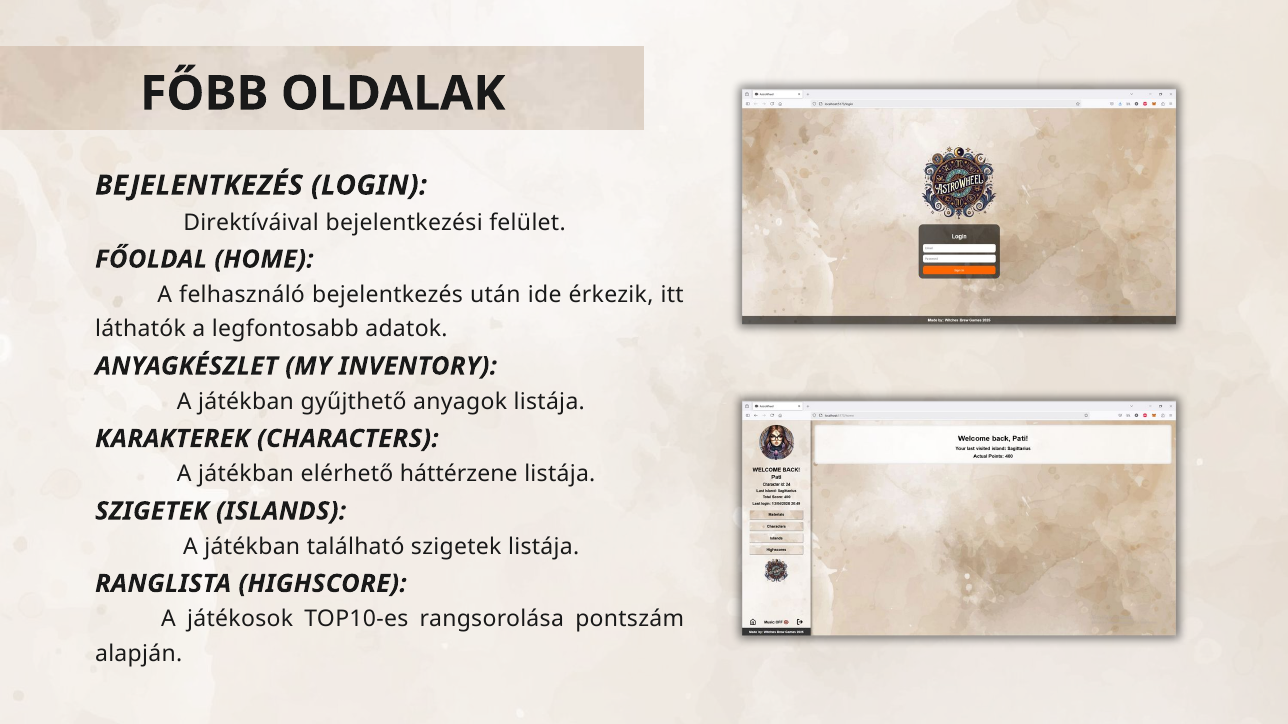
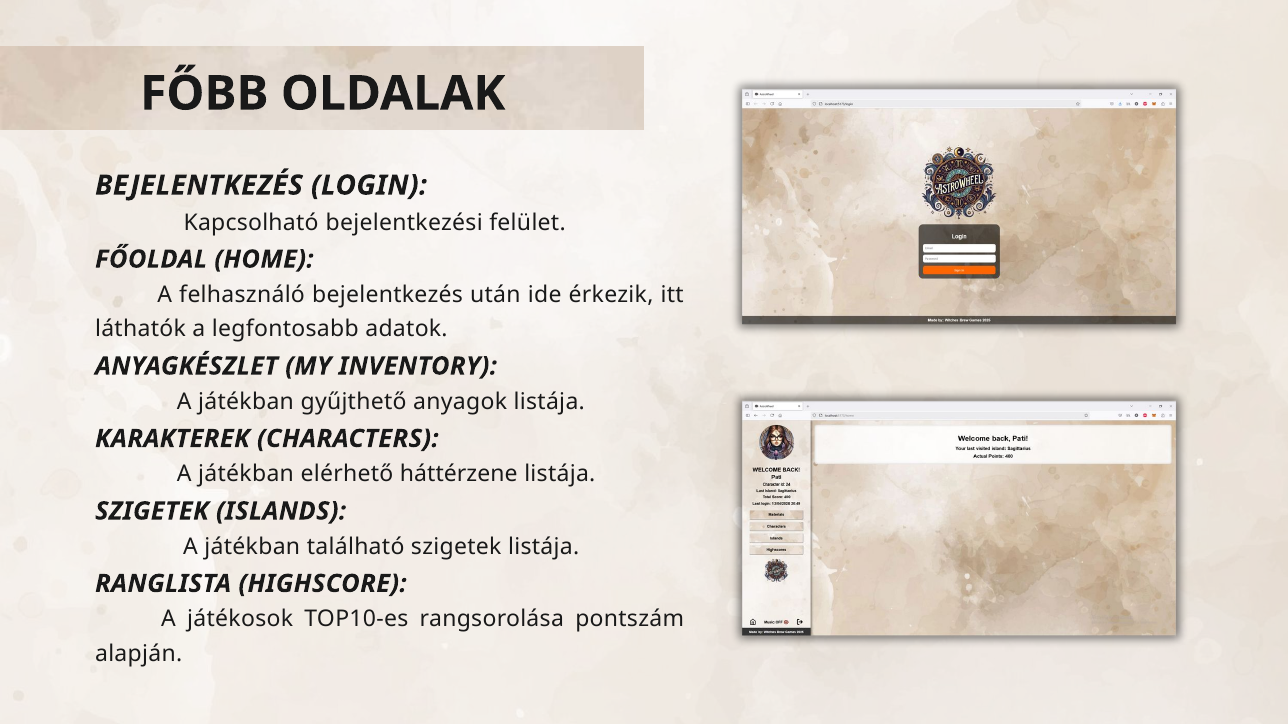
Direktíváival: Direktíváival -> Kapcsolható
